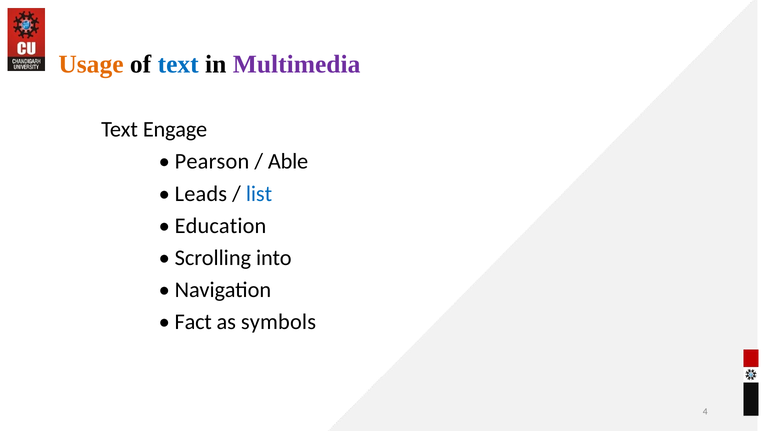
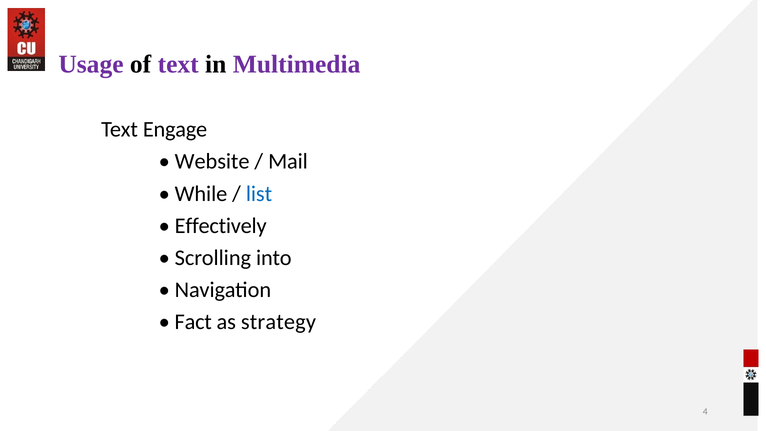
Usage colour: orange -> purple
text at (178, 64) colour: blue -> purple
Pearson: Pearson -> Website
Able: Able -> Mail
Leads: Leads -> While
Education: Education -> Effectively
symbols: symbols -> strategy
